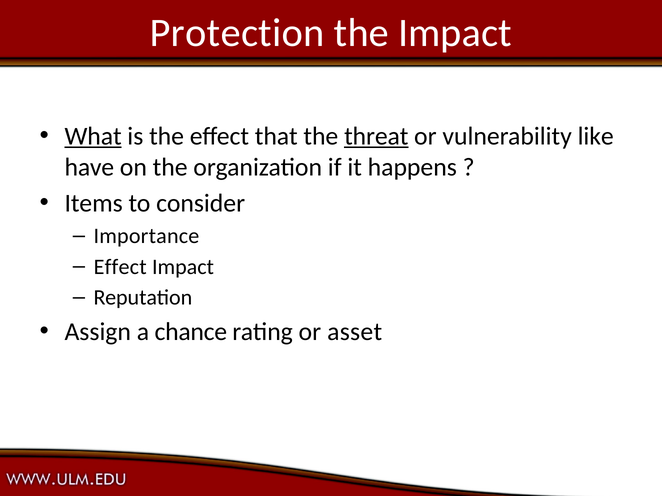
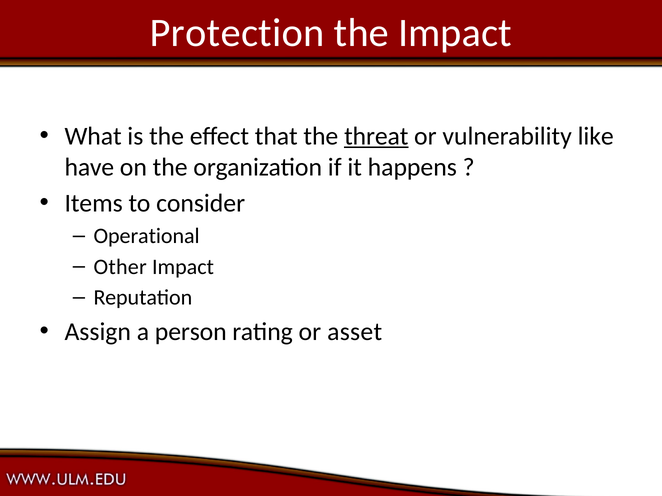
What underline: present -> none
Importance: Importance -> Operational
Effect at (120, 267): Effect -> Other
chance: chance -> person
